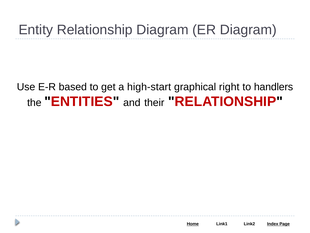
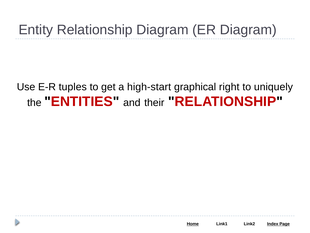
based: based -> tuples
handlers: handlers -> uniquely
